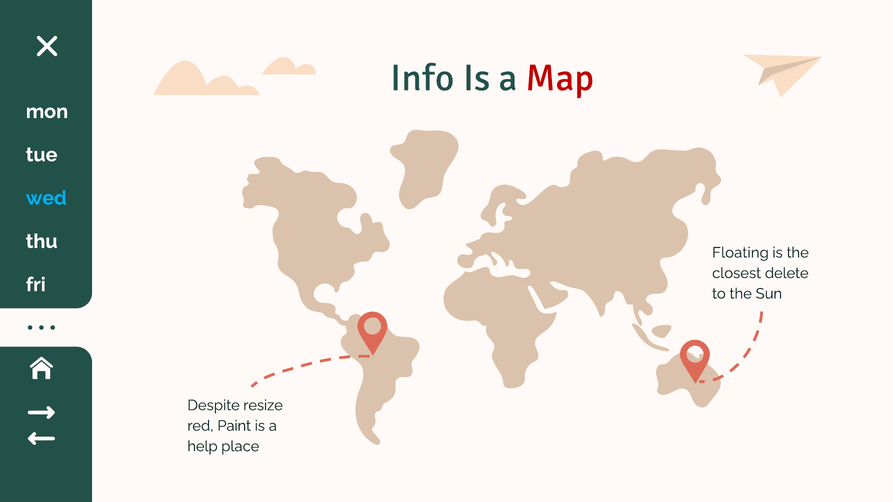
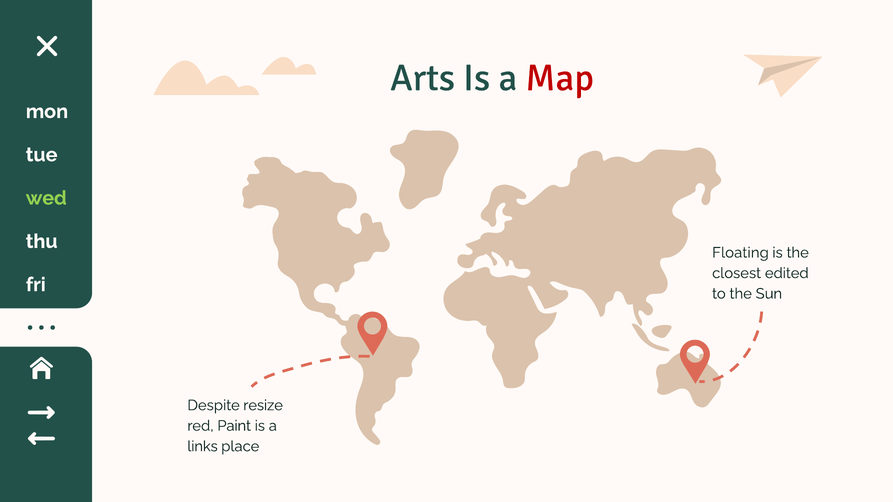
Info: Info -> Arts
wed colour: light blue -> light green
delete: delete -> edited
help: help -> links
